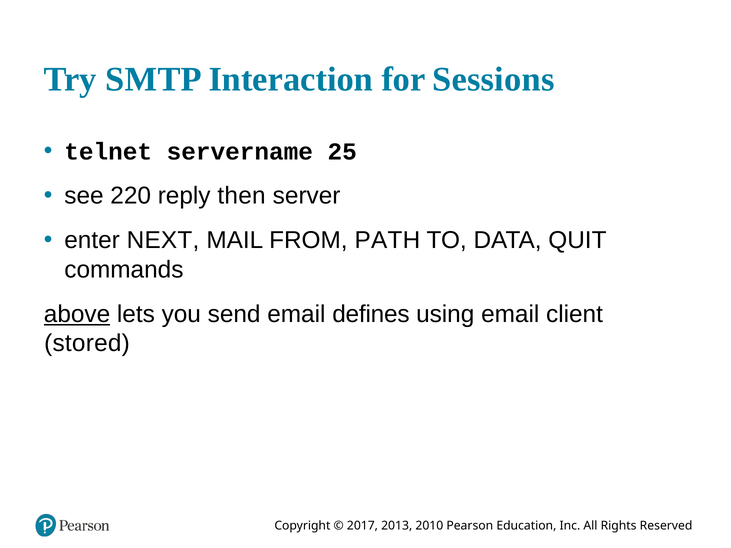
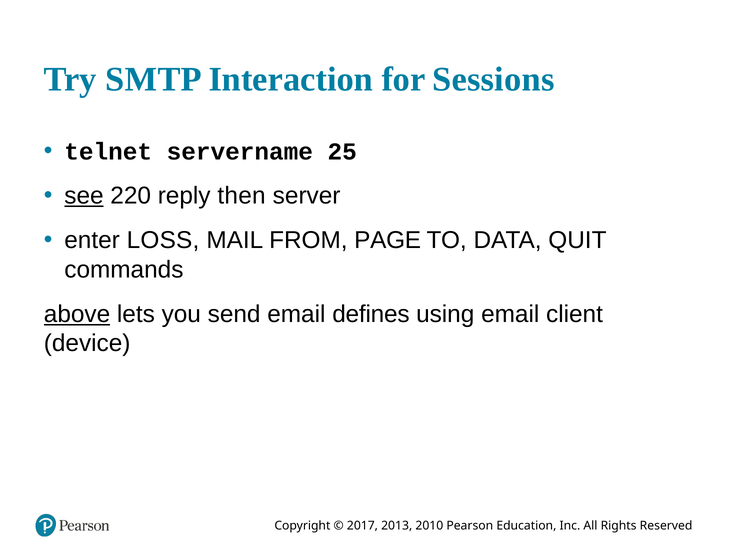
see underline: none -> present
NEXT: NEXT -> LOSS
PATH: PATH -> PAGE
stored: stored -> device
